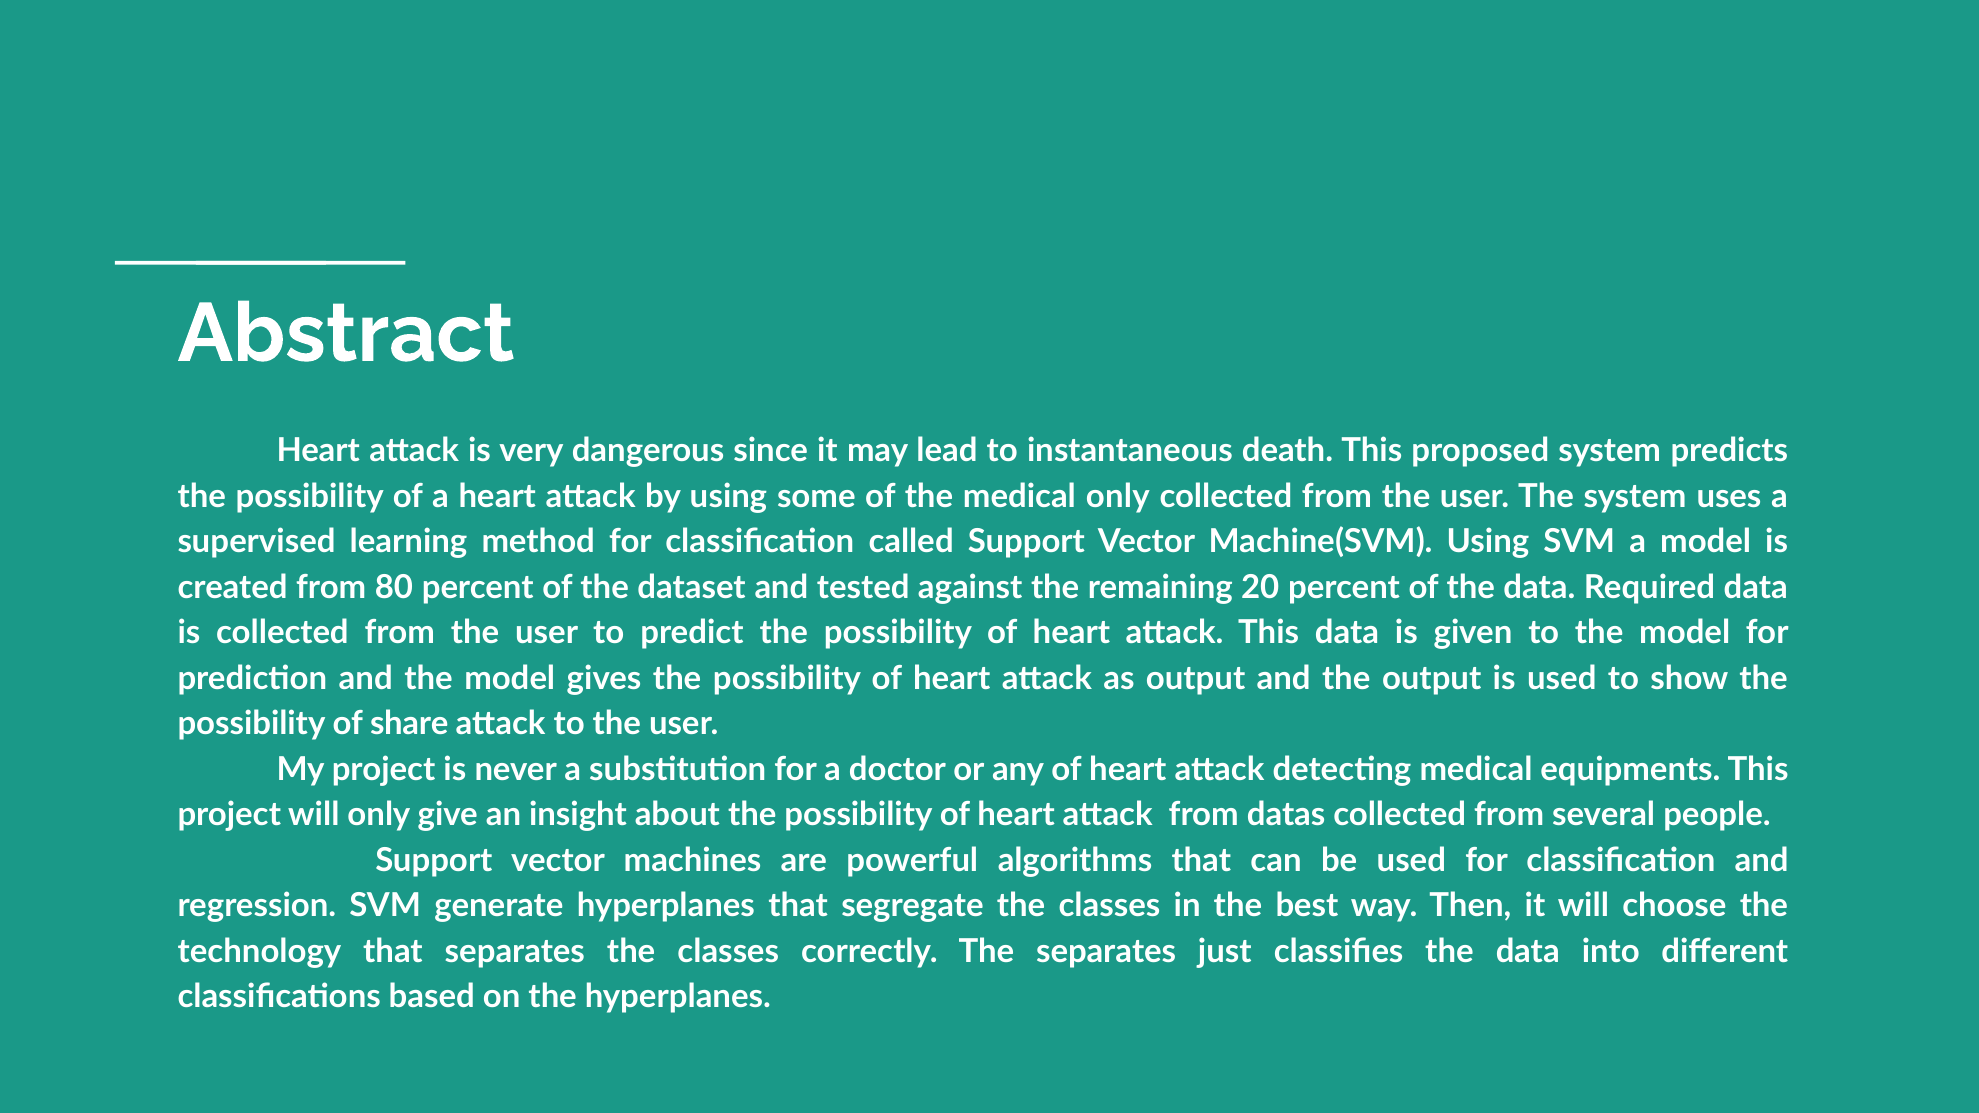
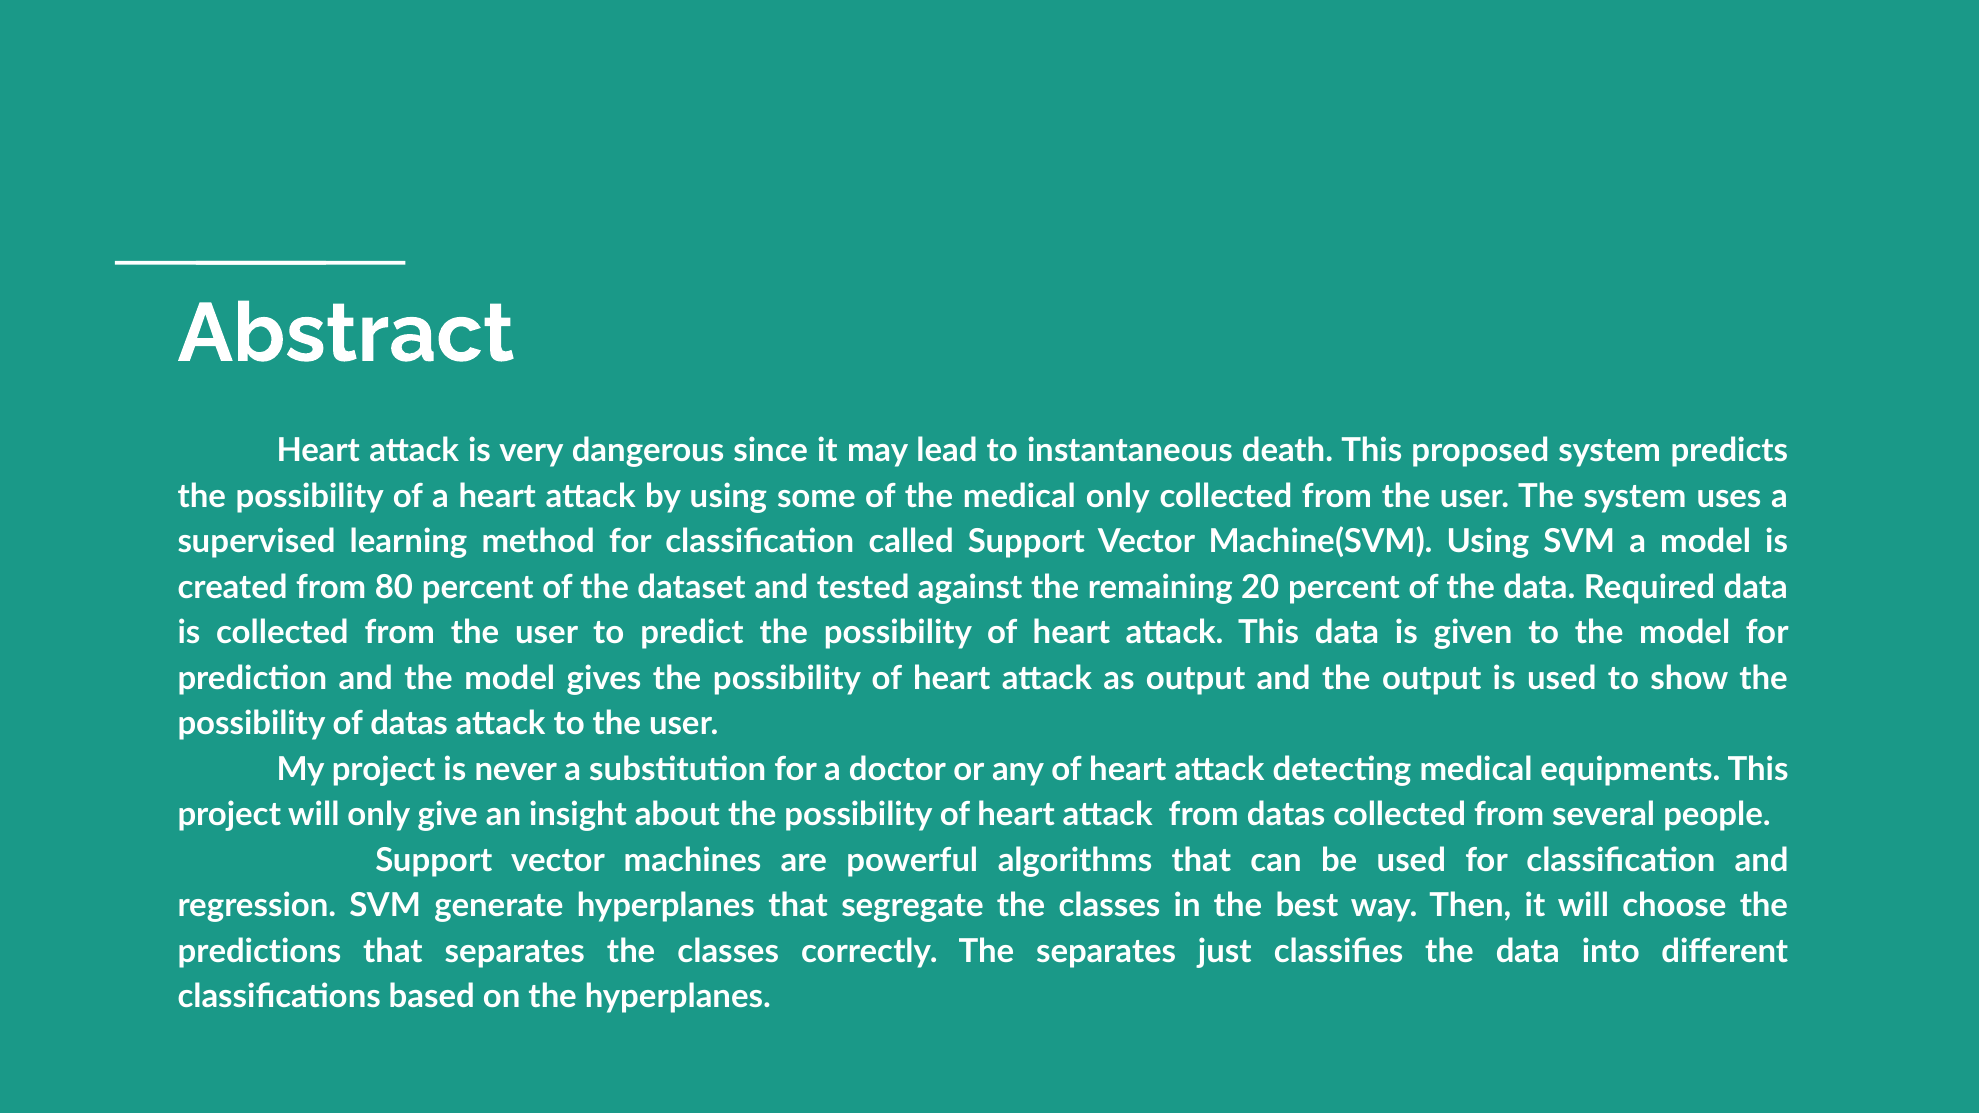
of share: share -> datas
technology: technology -> predictions
